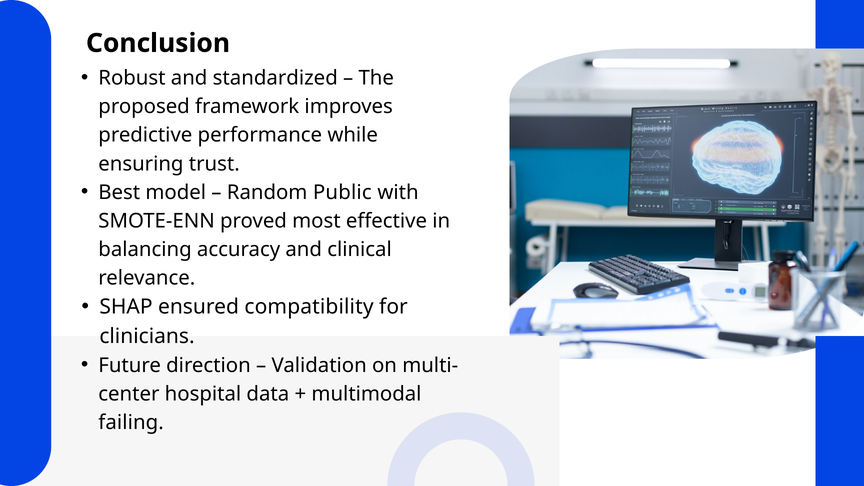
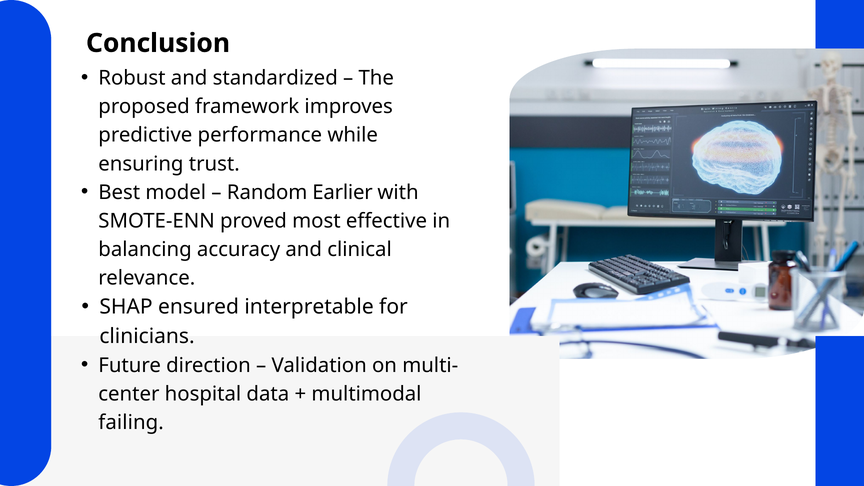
Public: Public -> Earlier
compatibility: compatibility -> interpretable
